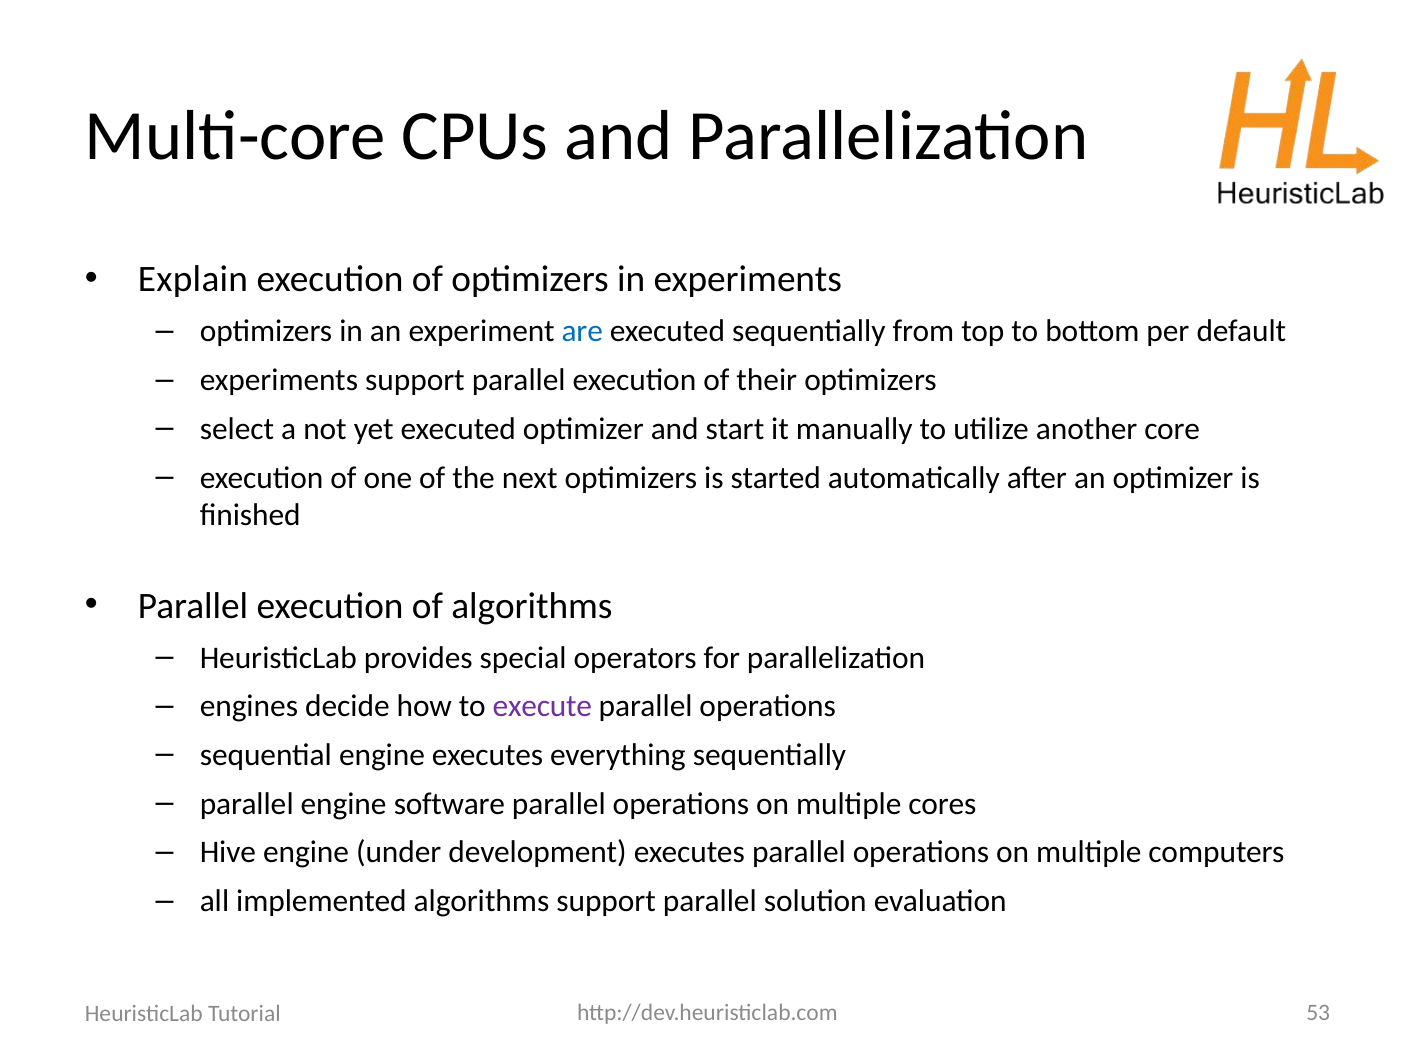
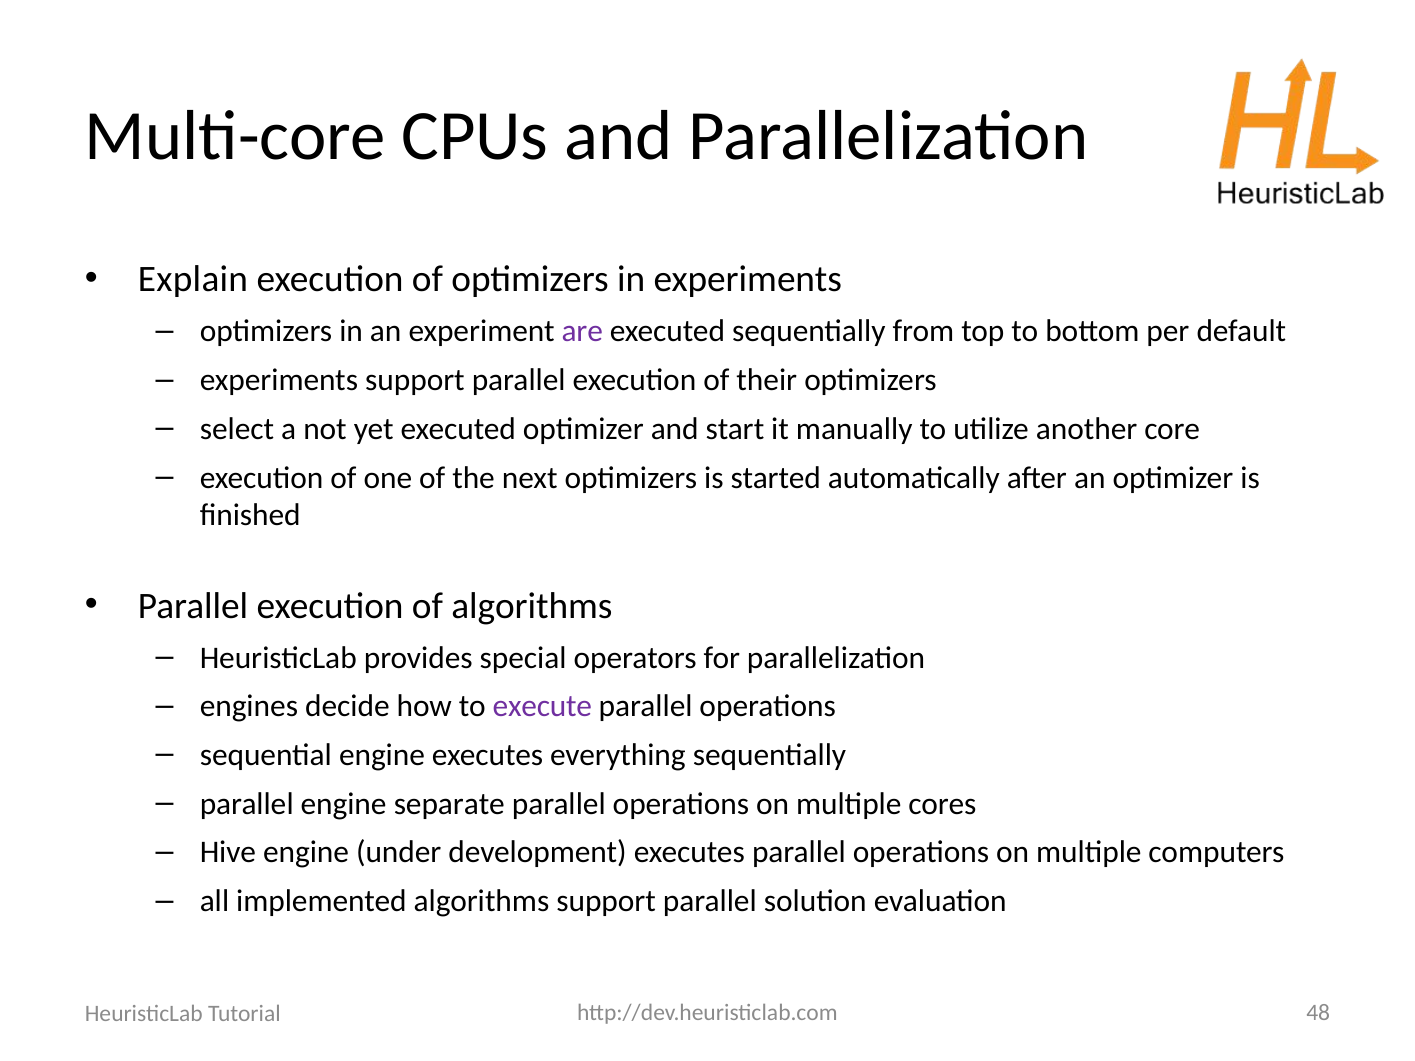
are colour: blue -> purple
software: software -> separate
53: 53 -> 48
